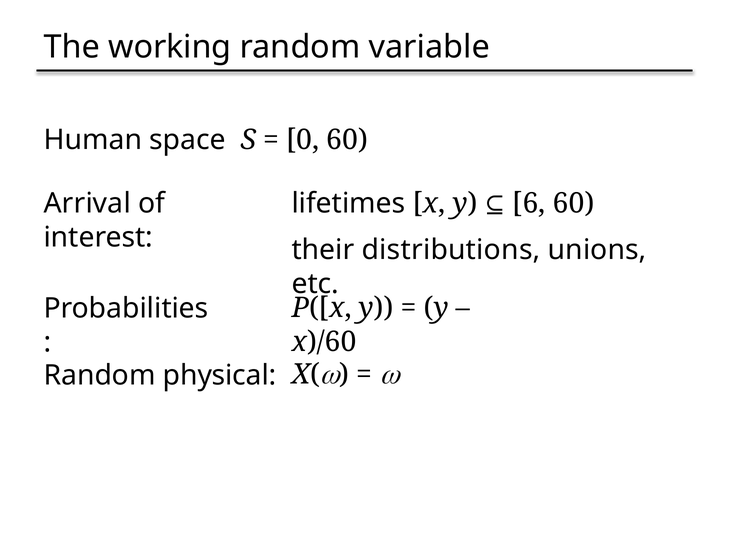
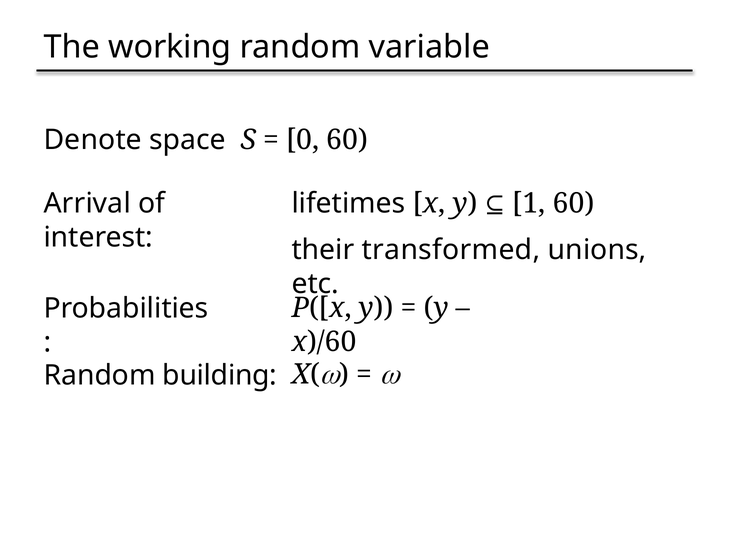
Human: Human -> Denote
6: 6 -> 1
distributions: distributions -> transformed
physical: physical -> building
